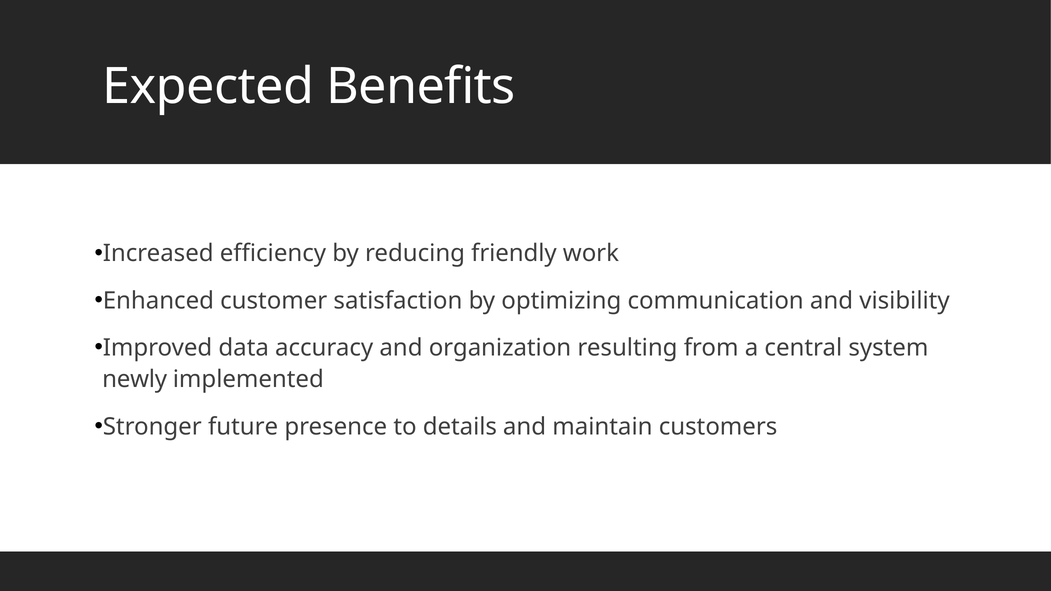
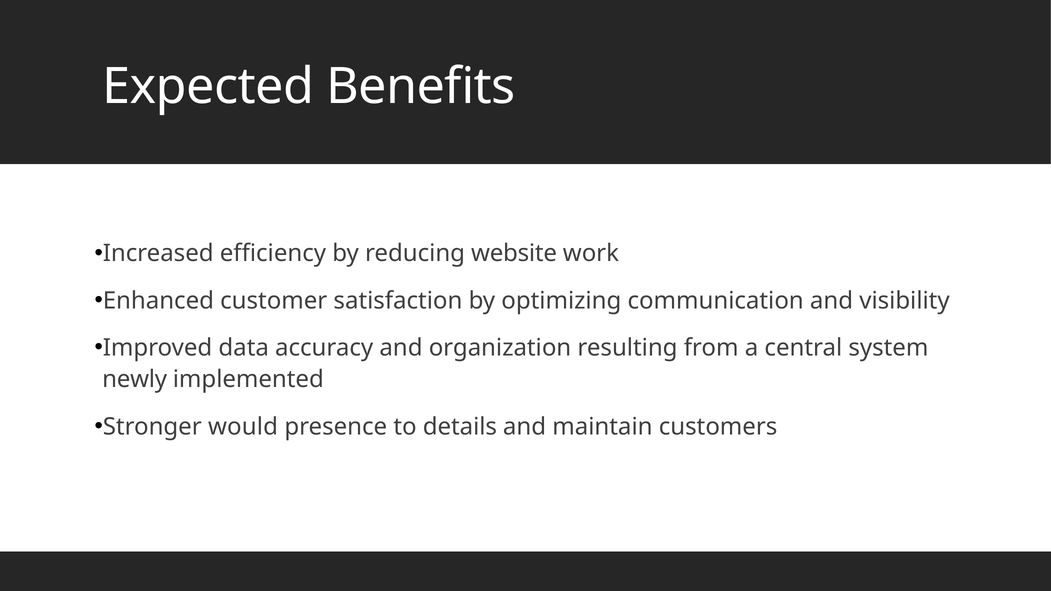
friendly: friendly -> website
future: future -> would
